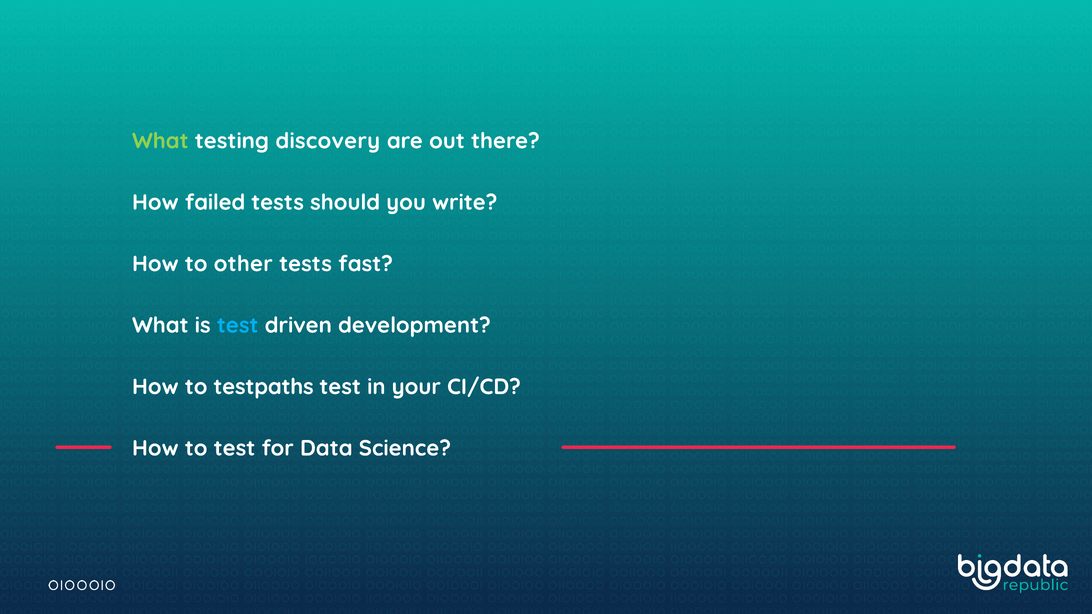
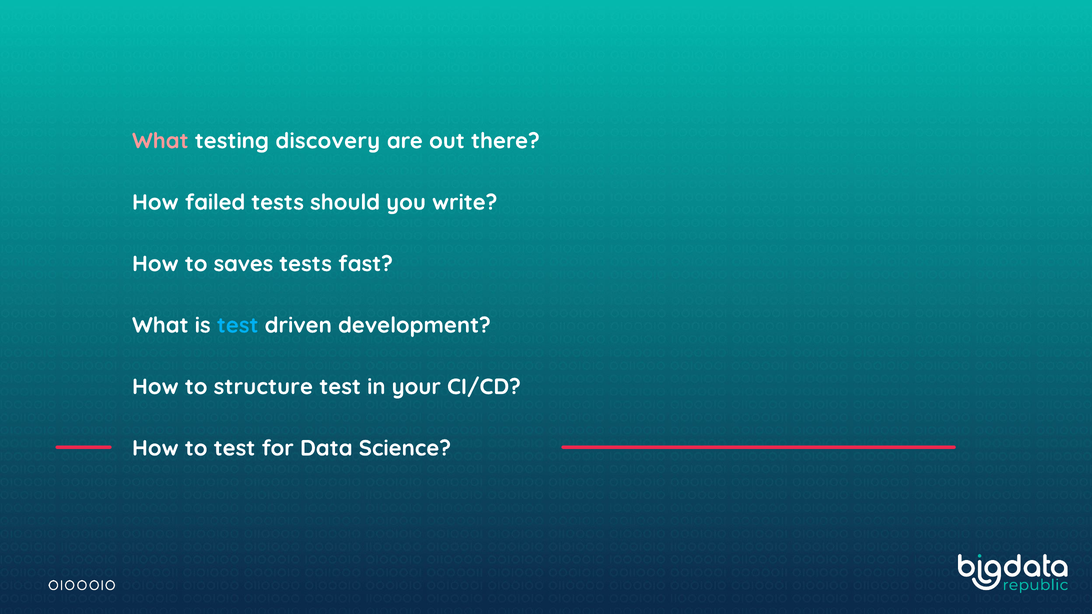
What at (160, 141) colour: light green -> pink
other: other -> saves
testpaths: testpaths -> structure
